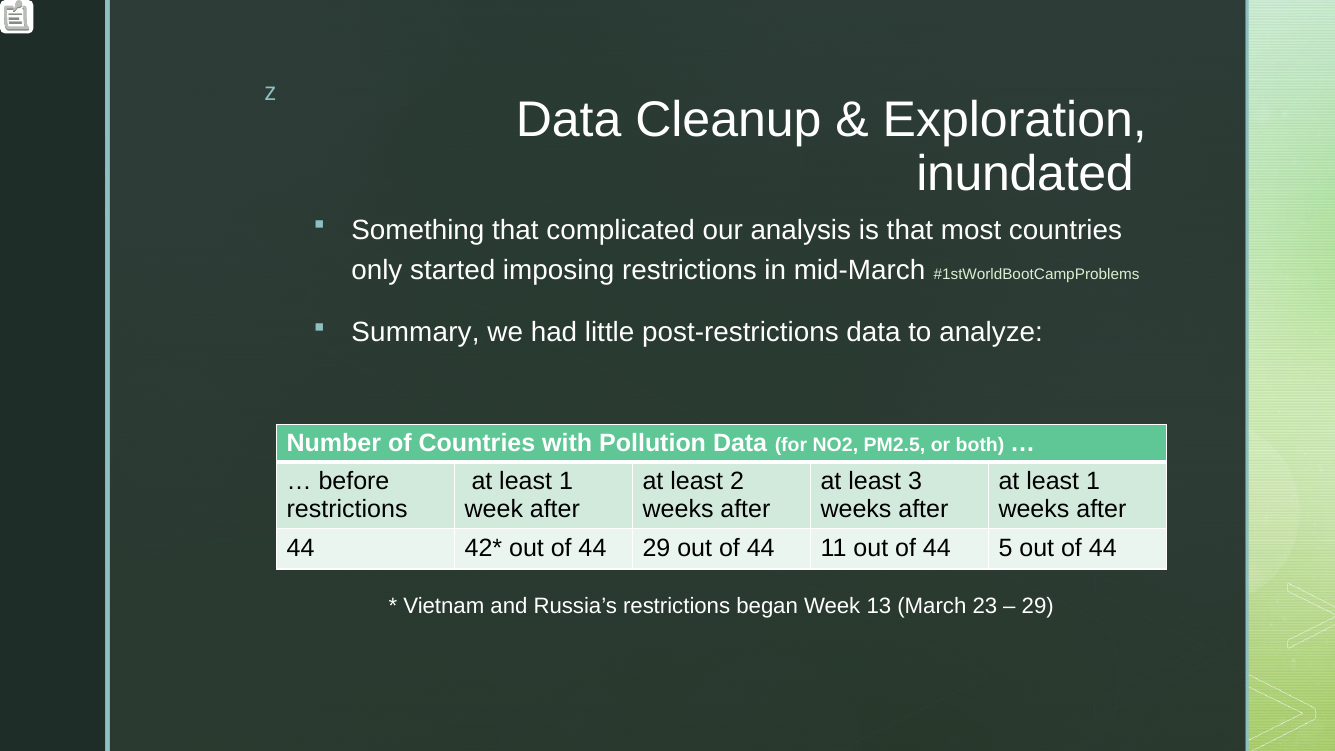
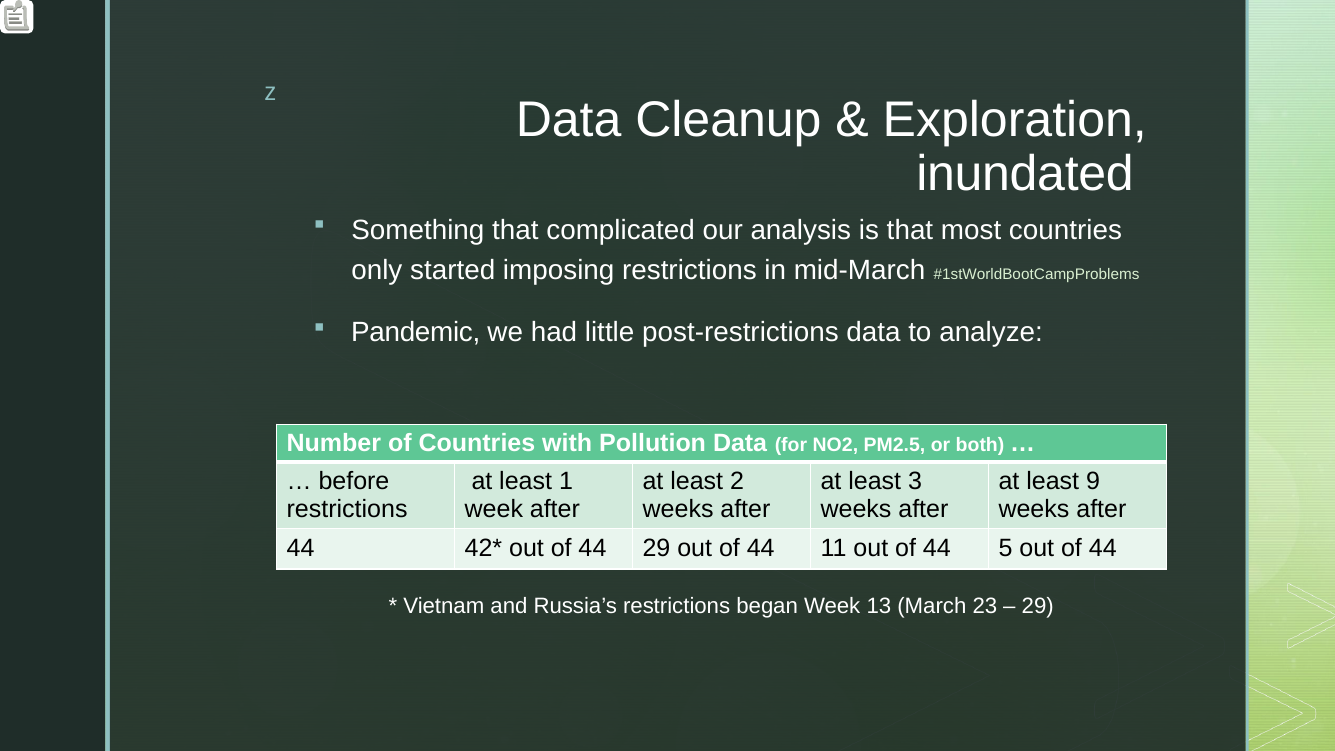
Summary: Summary -> Pandemic
1 at (1093, 482): 1 -> 9
